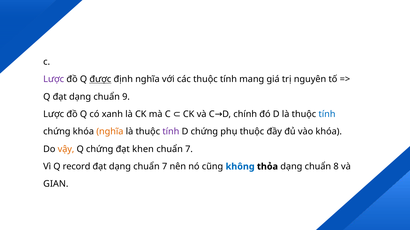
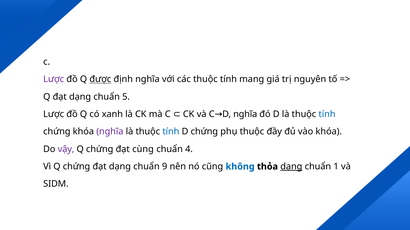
9: 9 -> 5
D chính: chính -> nghĩa
nghĩa at (110, 132) colour: orange -> purple
tính at (171, 132) colour: purple -> blue
vậy colour: orange -> purple
khen: khen -> cùng
7 at (189, 149): 7 -> 4
Vì Q record: record -> chứng
dạng chuẩn 7: 7 -> 9
dạng at (291, 167) underline: none -> present
8: 8 -> 1
GIAN: GIAN -> SIDM
